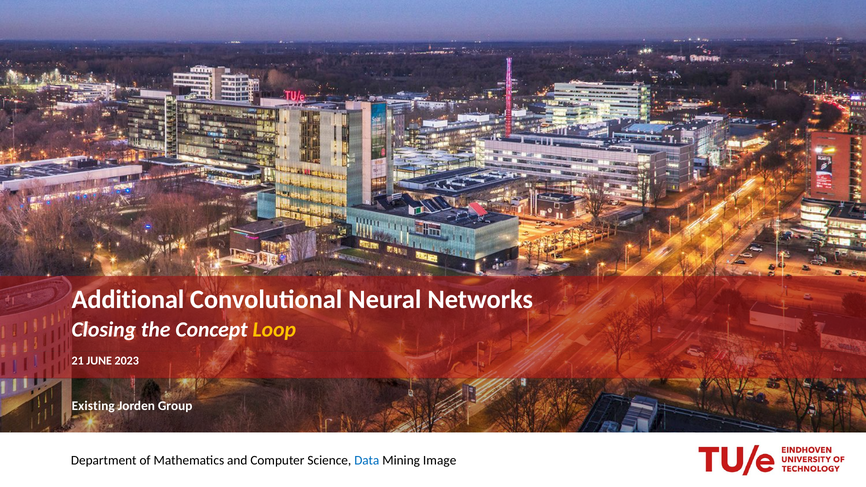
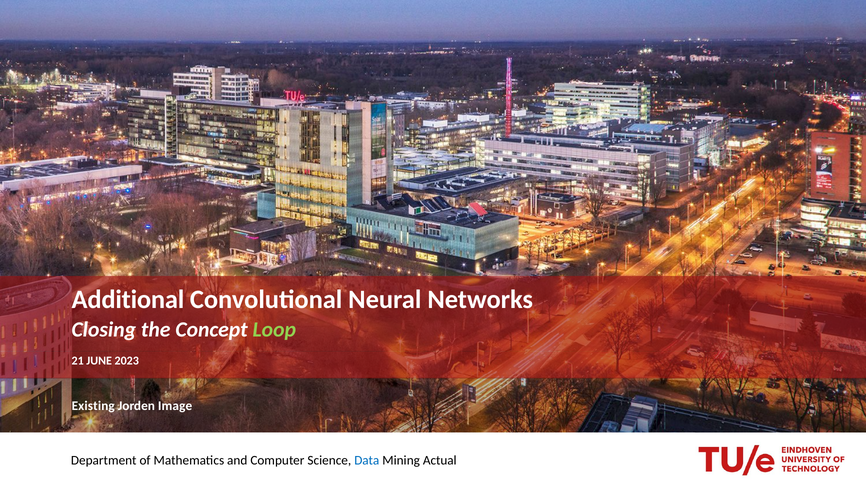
Loop colour: yellow -> light green
Group: Group -> Image
Image: Image -> Actual
